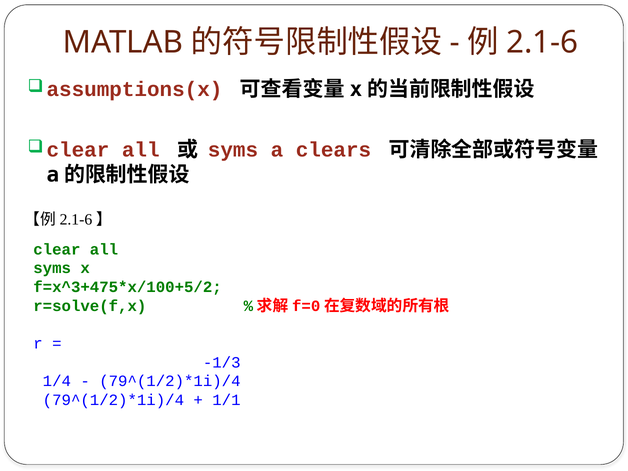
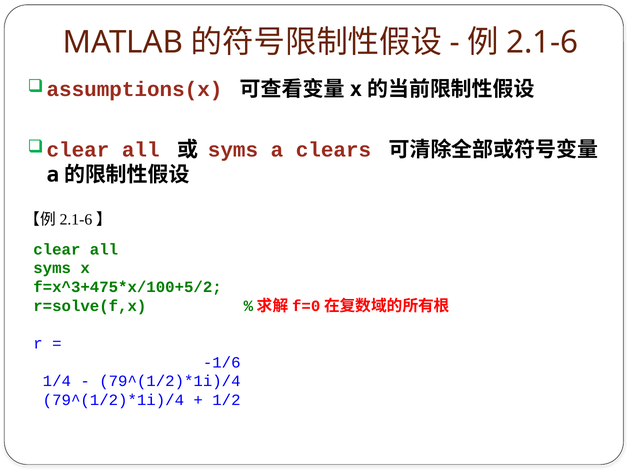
-1/3: -1/3 -> -1/6
1/1: 1/1 -> 1/2
